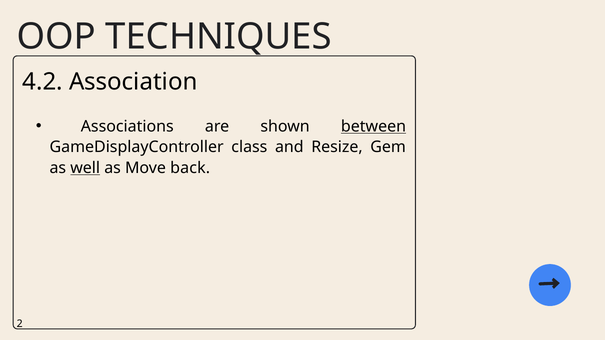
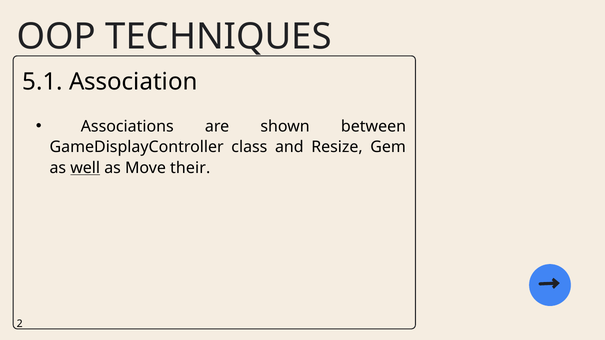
4.2: 4.2 -> 5.1
between underline: present -> none
back: back -> their
